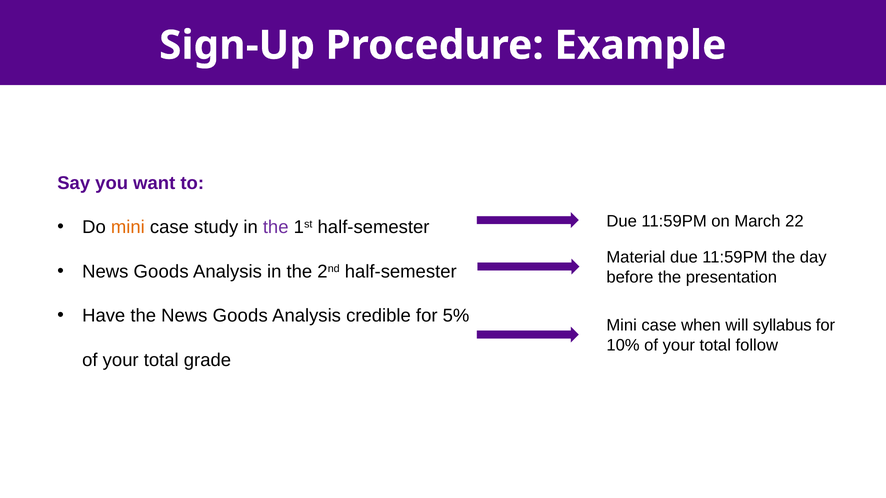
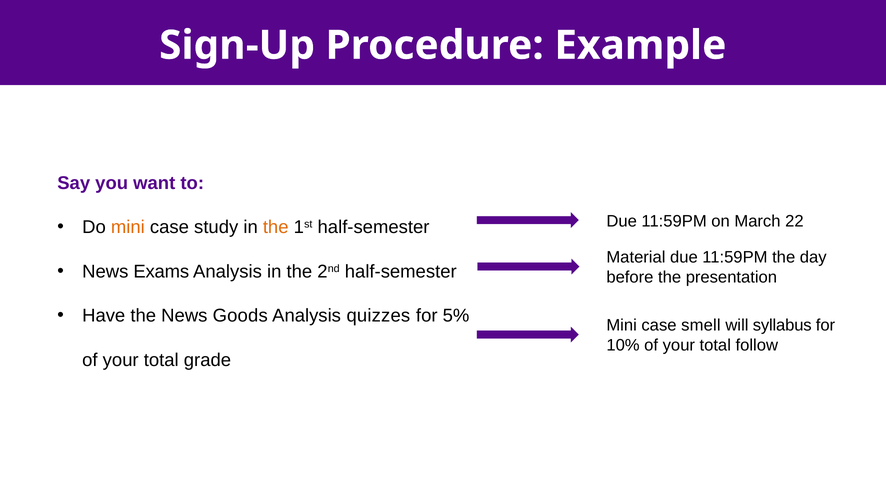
the at (276, 227) colour: purple -> orange
Goods at (161, 272): Goods -> Exams
credible: credible -> quizzes
when: when -> smell
